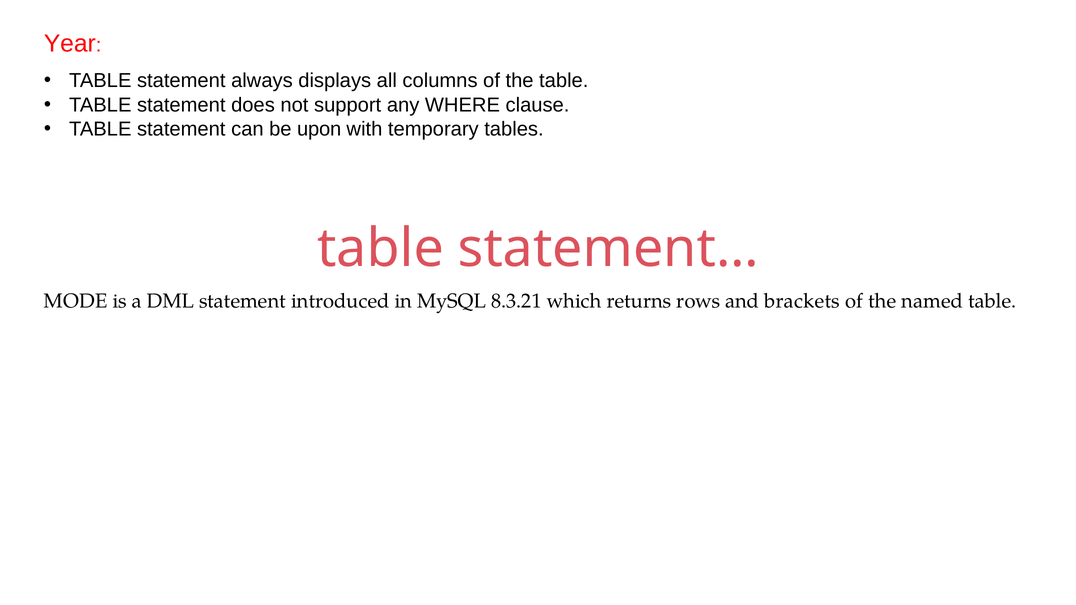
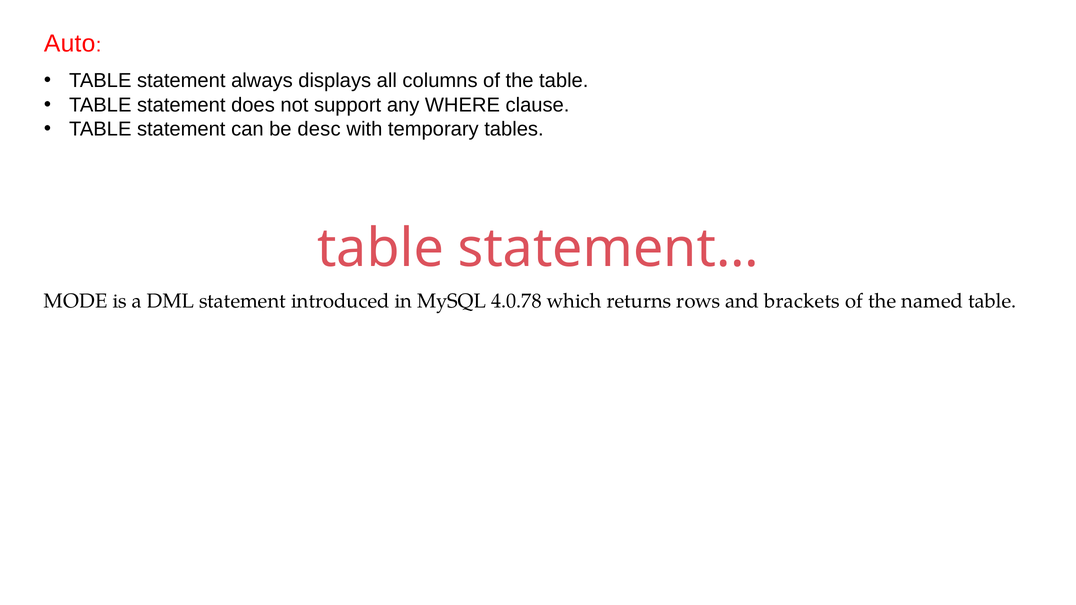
Year: Year -> Auto
upon: upon -> desc
8.3.21: 8.3.21 -> 4.0.78
